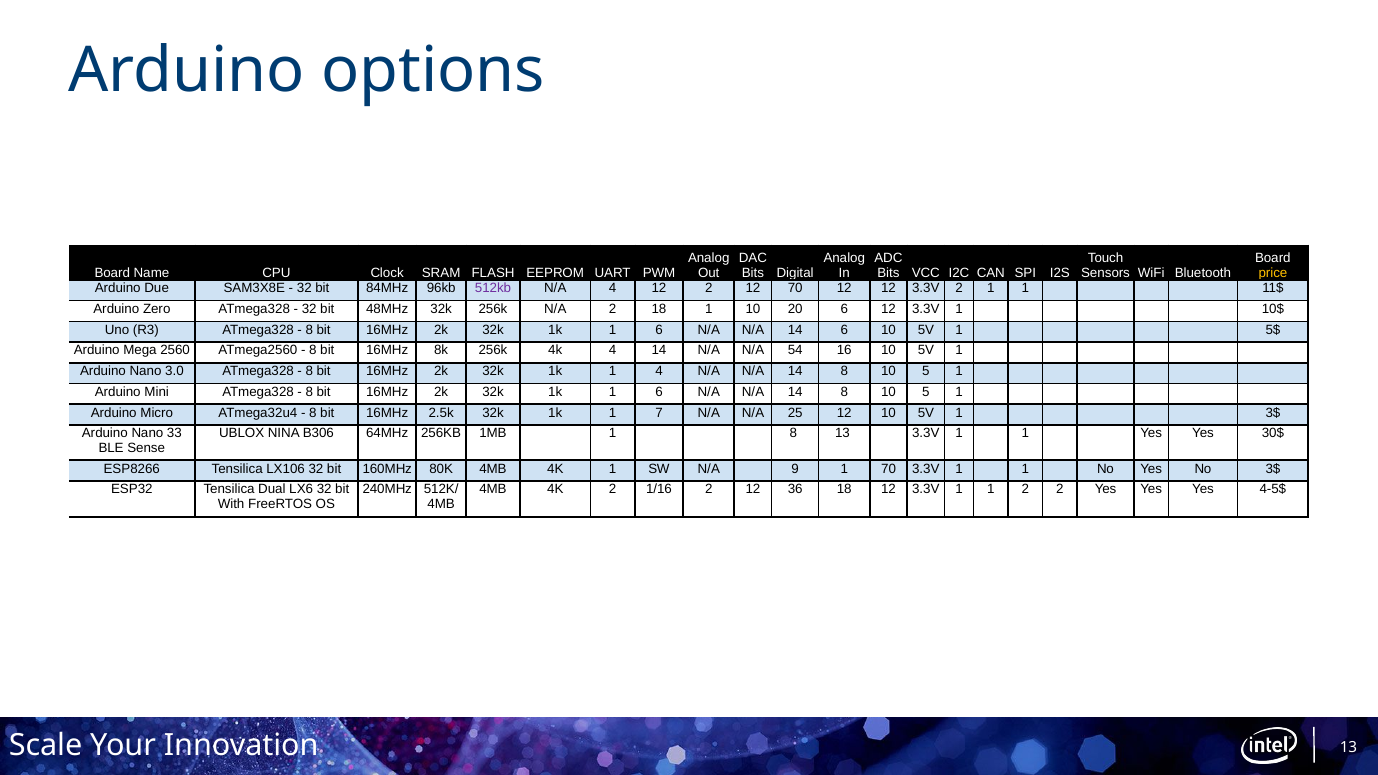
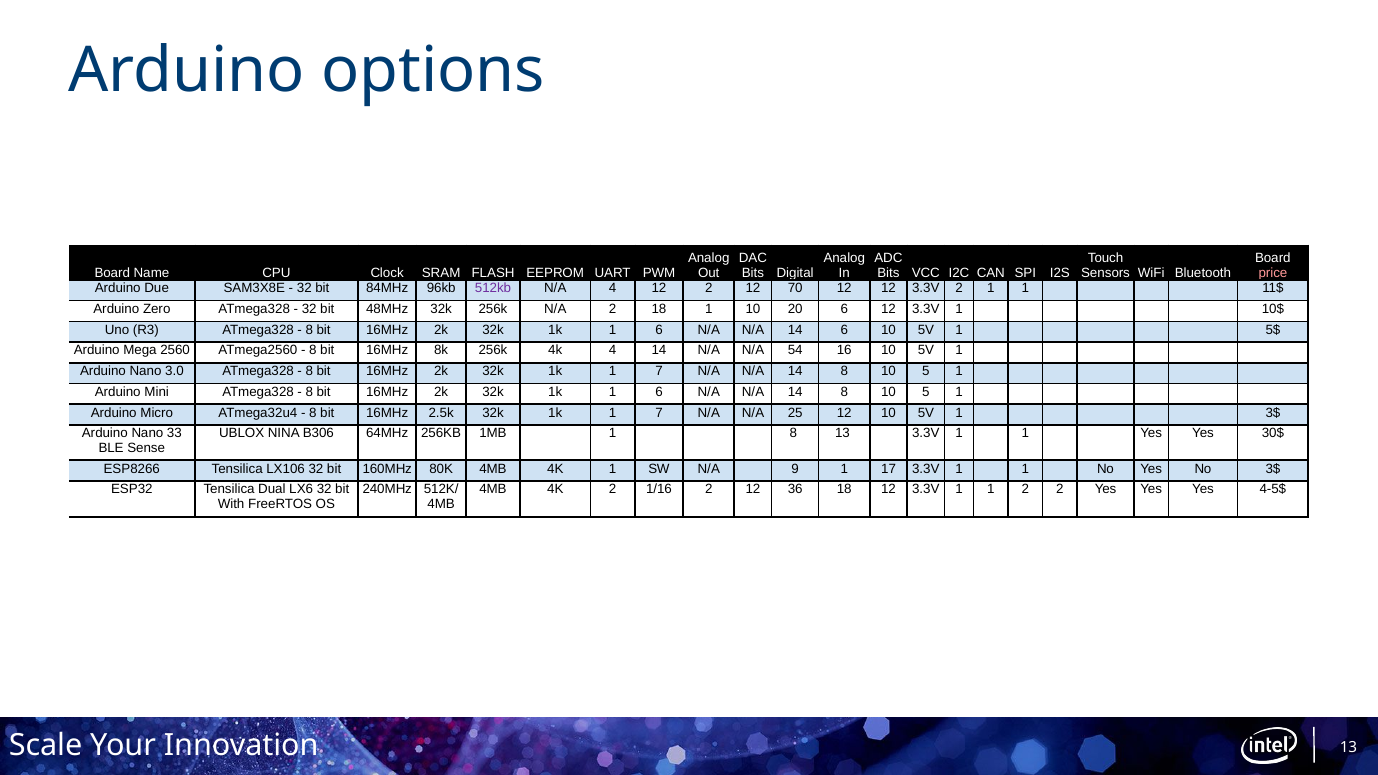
price colour: yellow -> pink
4 at (659, 371): 4 -> 7
1 70: 70 -> 17
